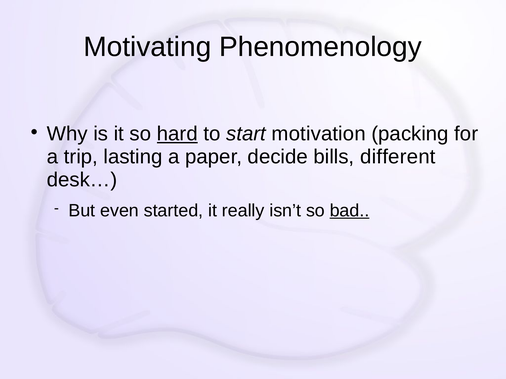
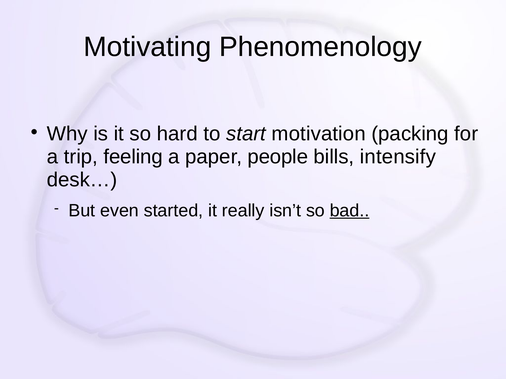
hard underline: present -> none
lasting: lasting -> feeling
decide: decide -> people
different: different -> intensify
